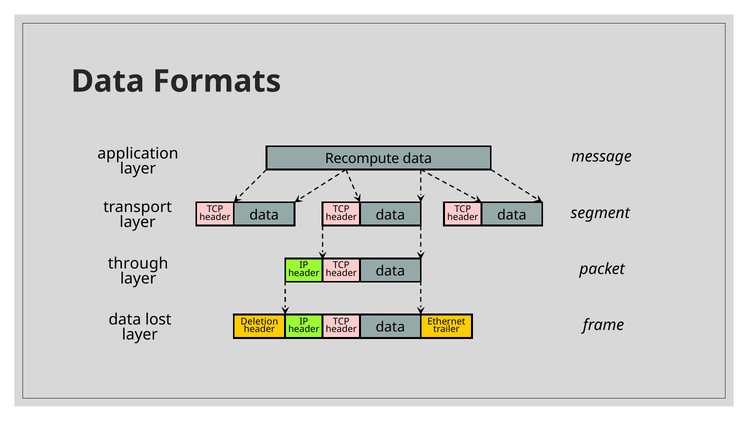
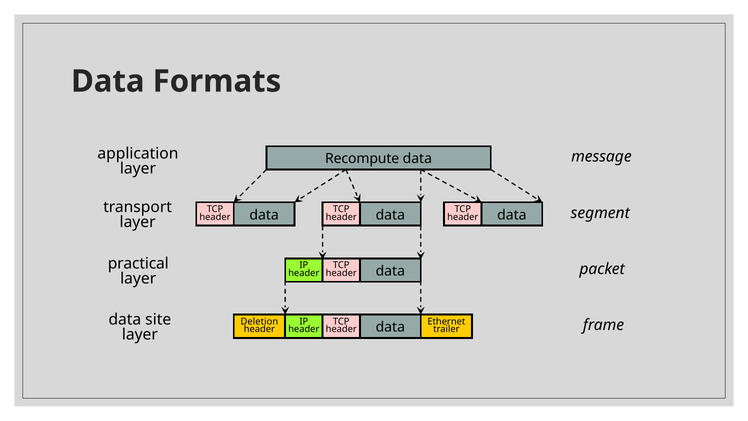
through: through -> practical
lost: lost -> site
